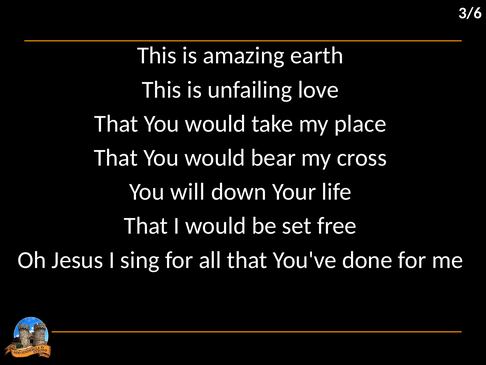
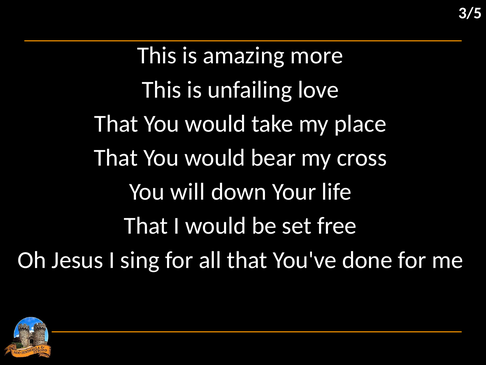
3/6: 3/6 -> 3/5
earth: earth -> more
